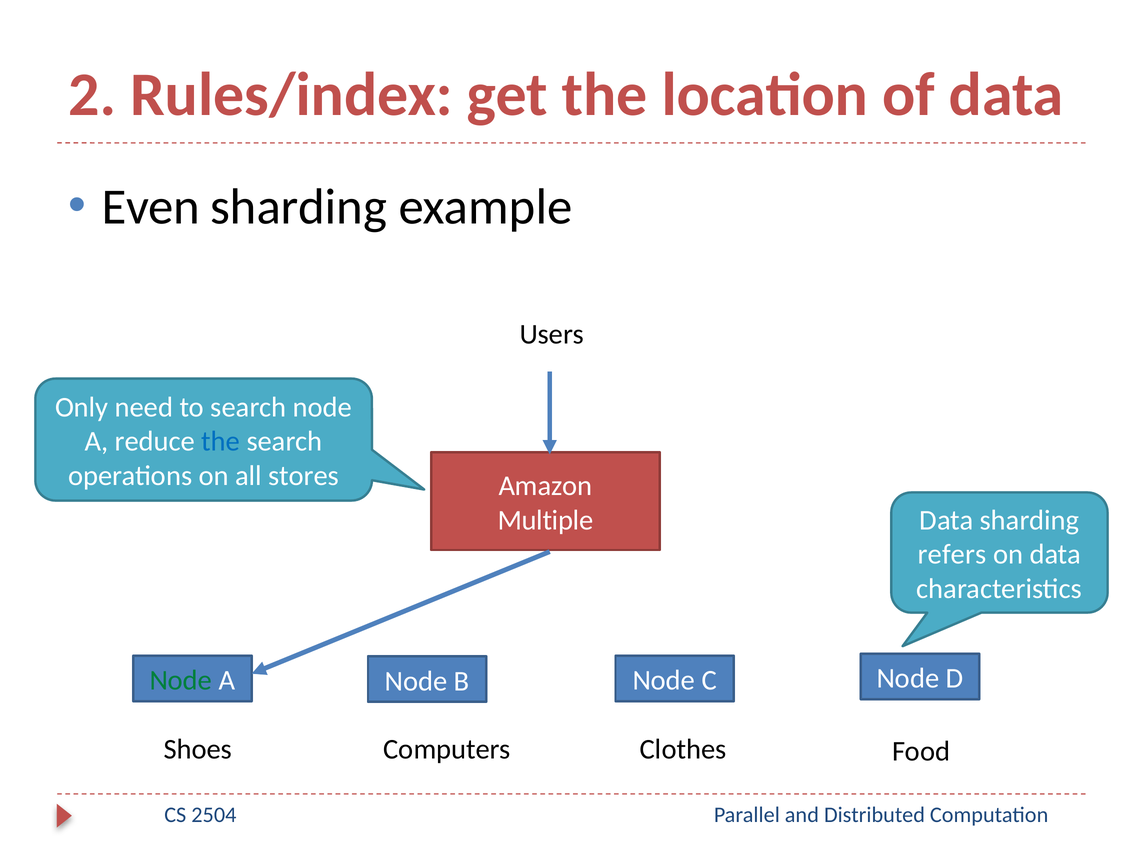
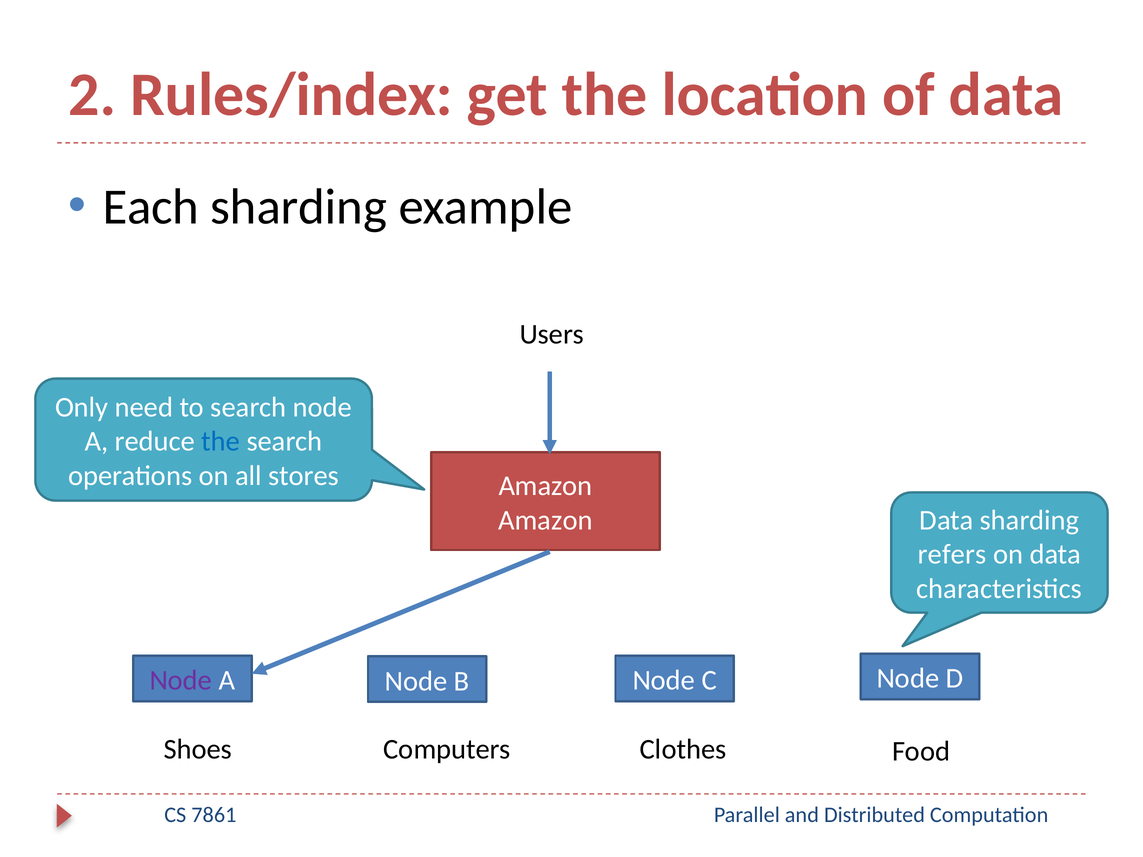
Even: Even -> Each
Multiple at (546, 520): Multiple -> Amazon
Node at (181, 681) colour: green -> purple
2504: 2504 -> 7861
